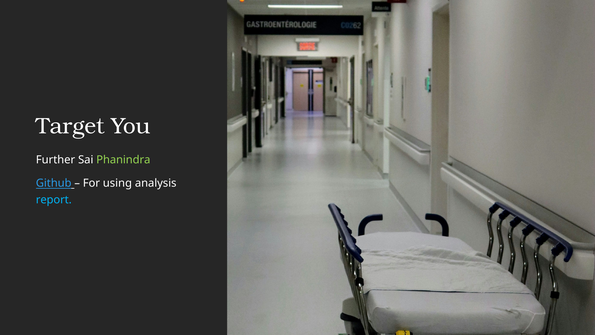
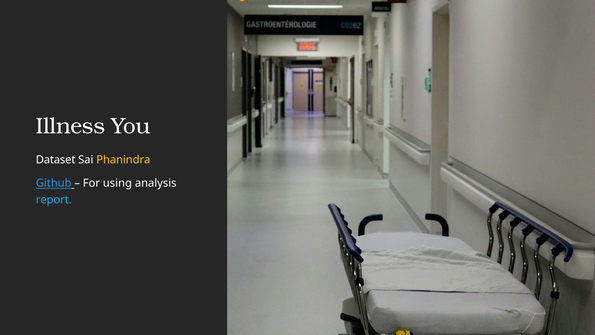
Target: Target -> Illness
Further: Further -> Dataset
Phanindra colour: light green -> yellow
